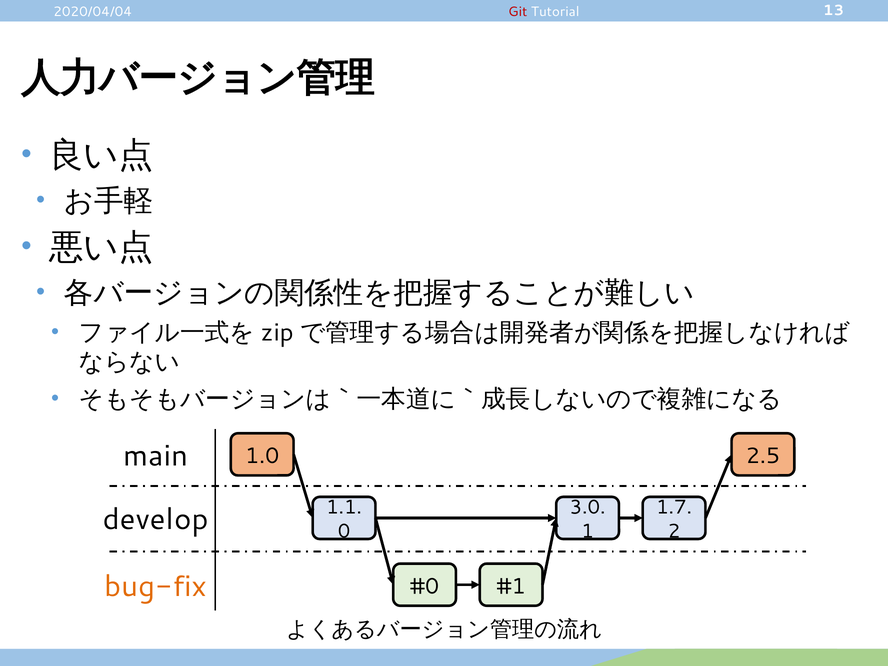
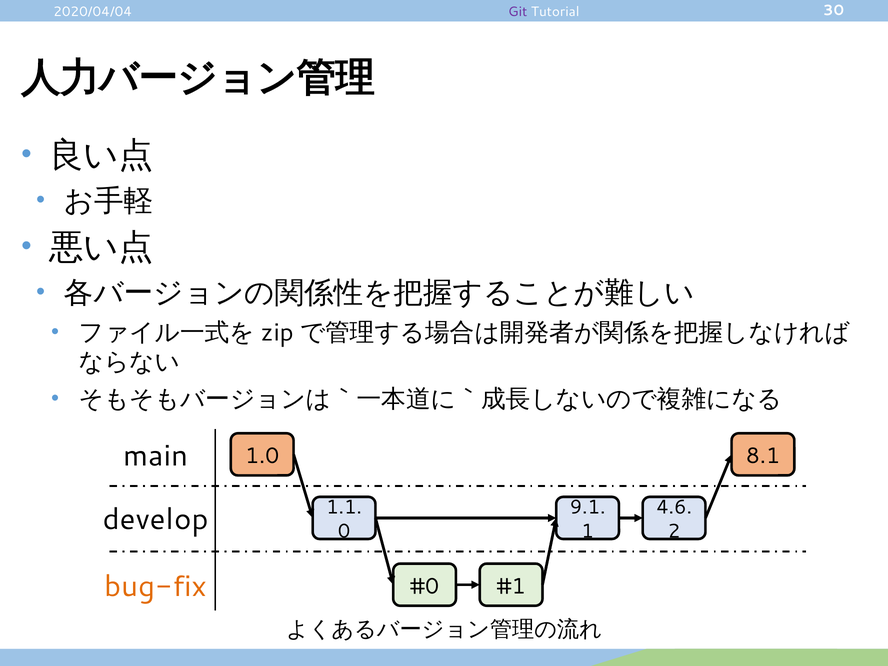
Git colour: red -> purple
13: 13 -> 30
2.5: 2.5 -> 8.1
3.0: 3.0 -> 9.1
1.7: 1.7 -> 4.6
